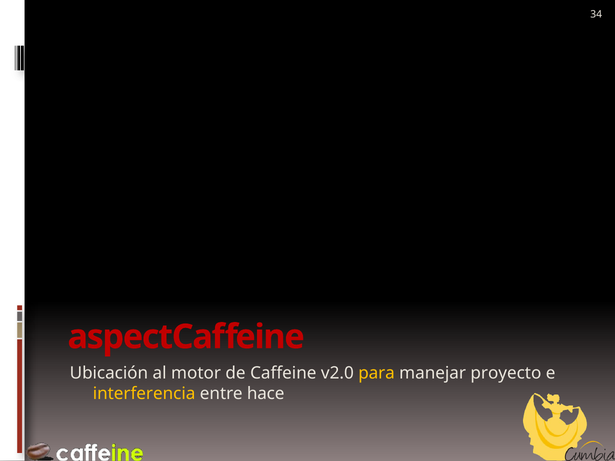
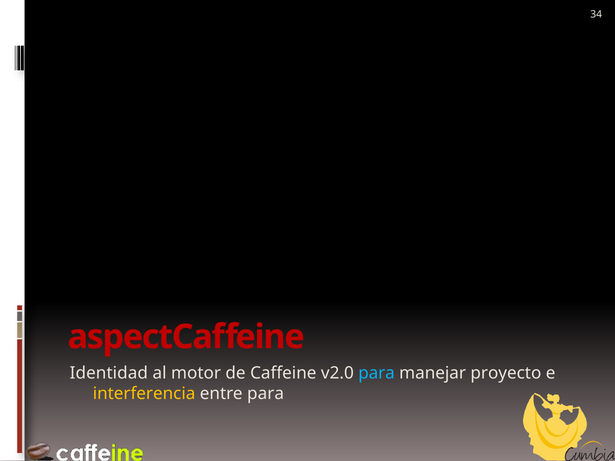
Ubicación: Ubicación -> Identidad
para at (377, 373) colour: yellow -> light blue
entre hace: hace -> para
